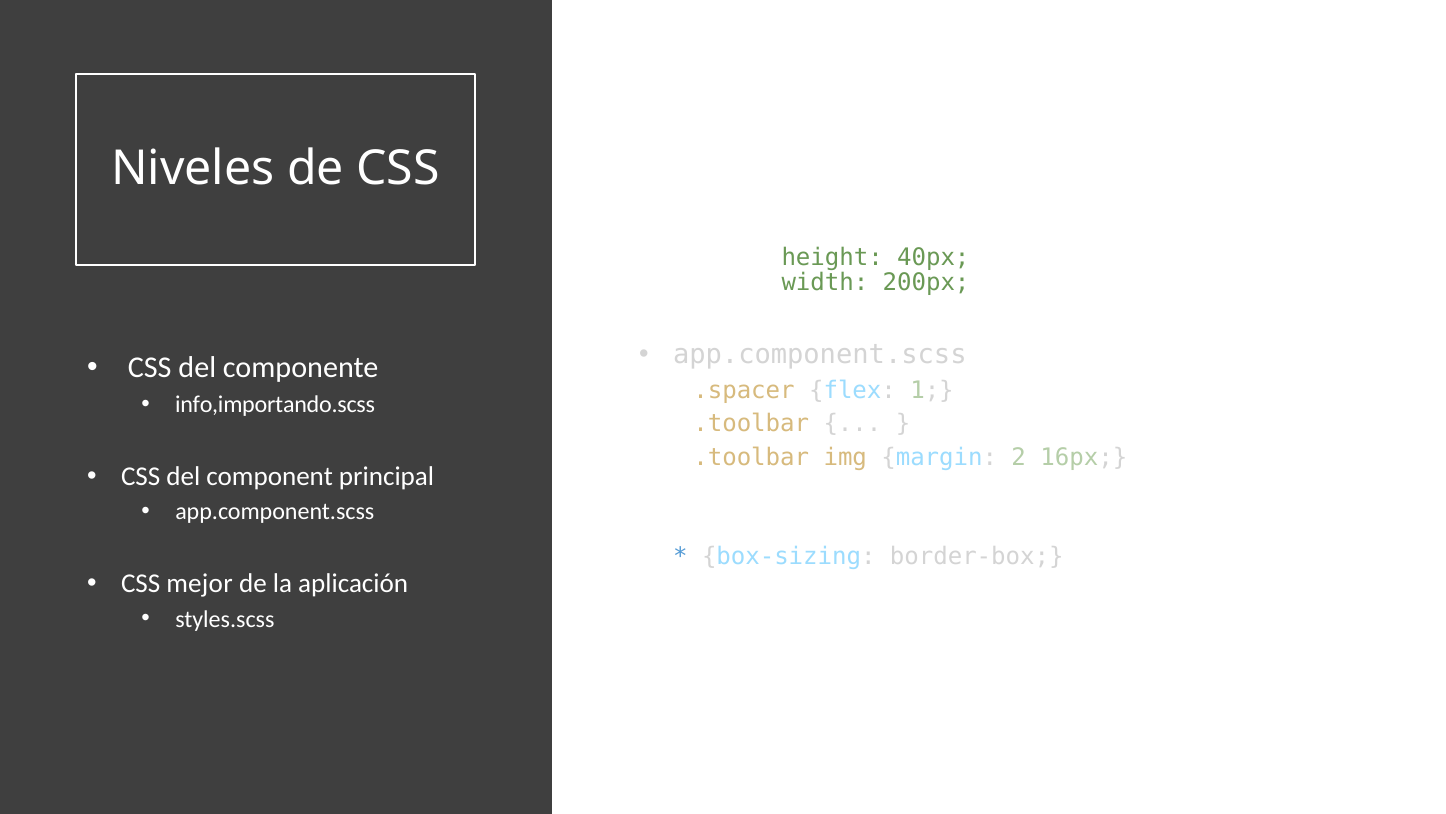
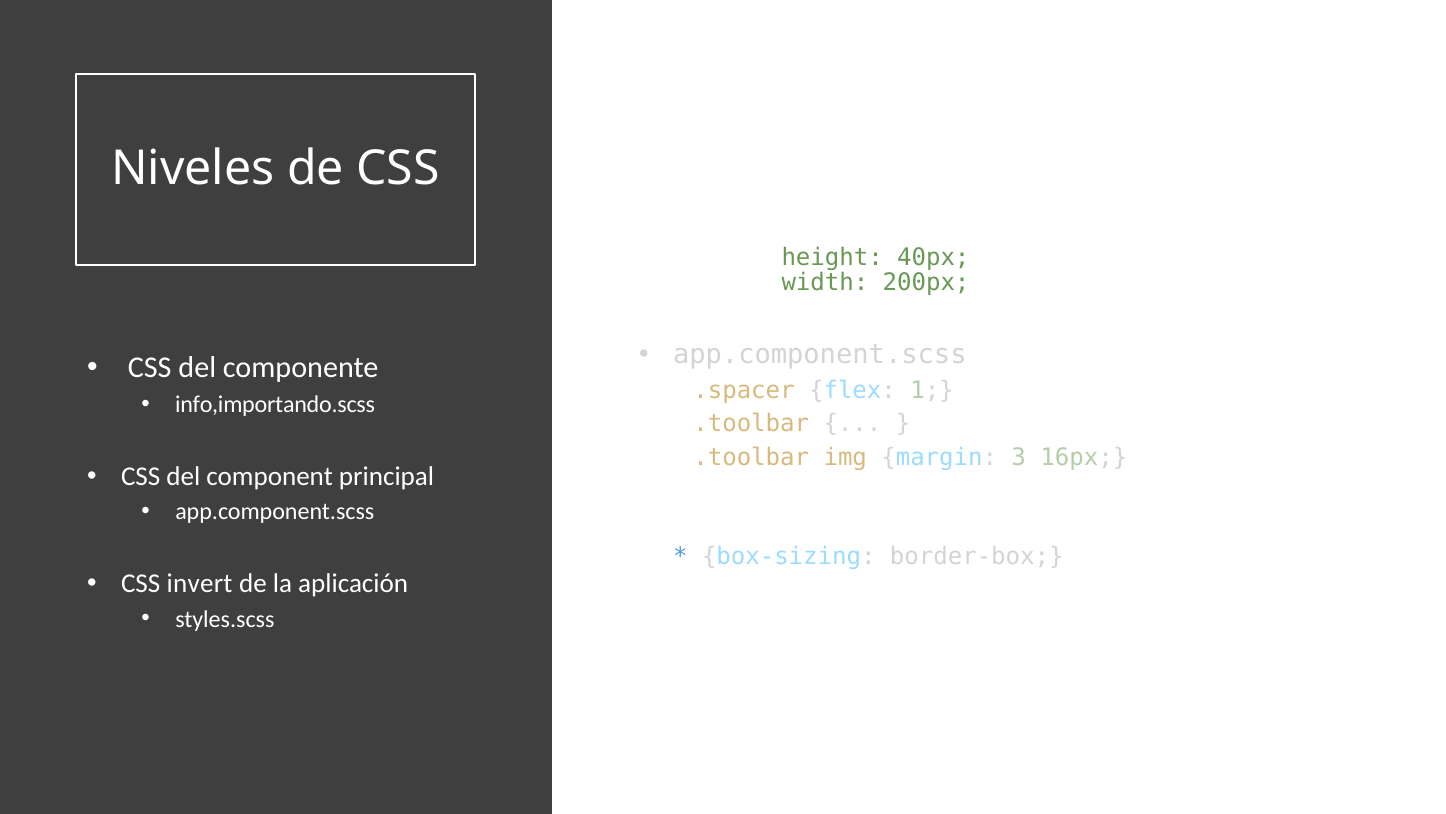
2: 2 -> 3
mejor: mejor -> invert
